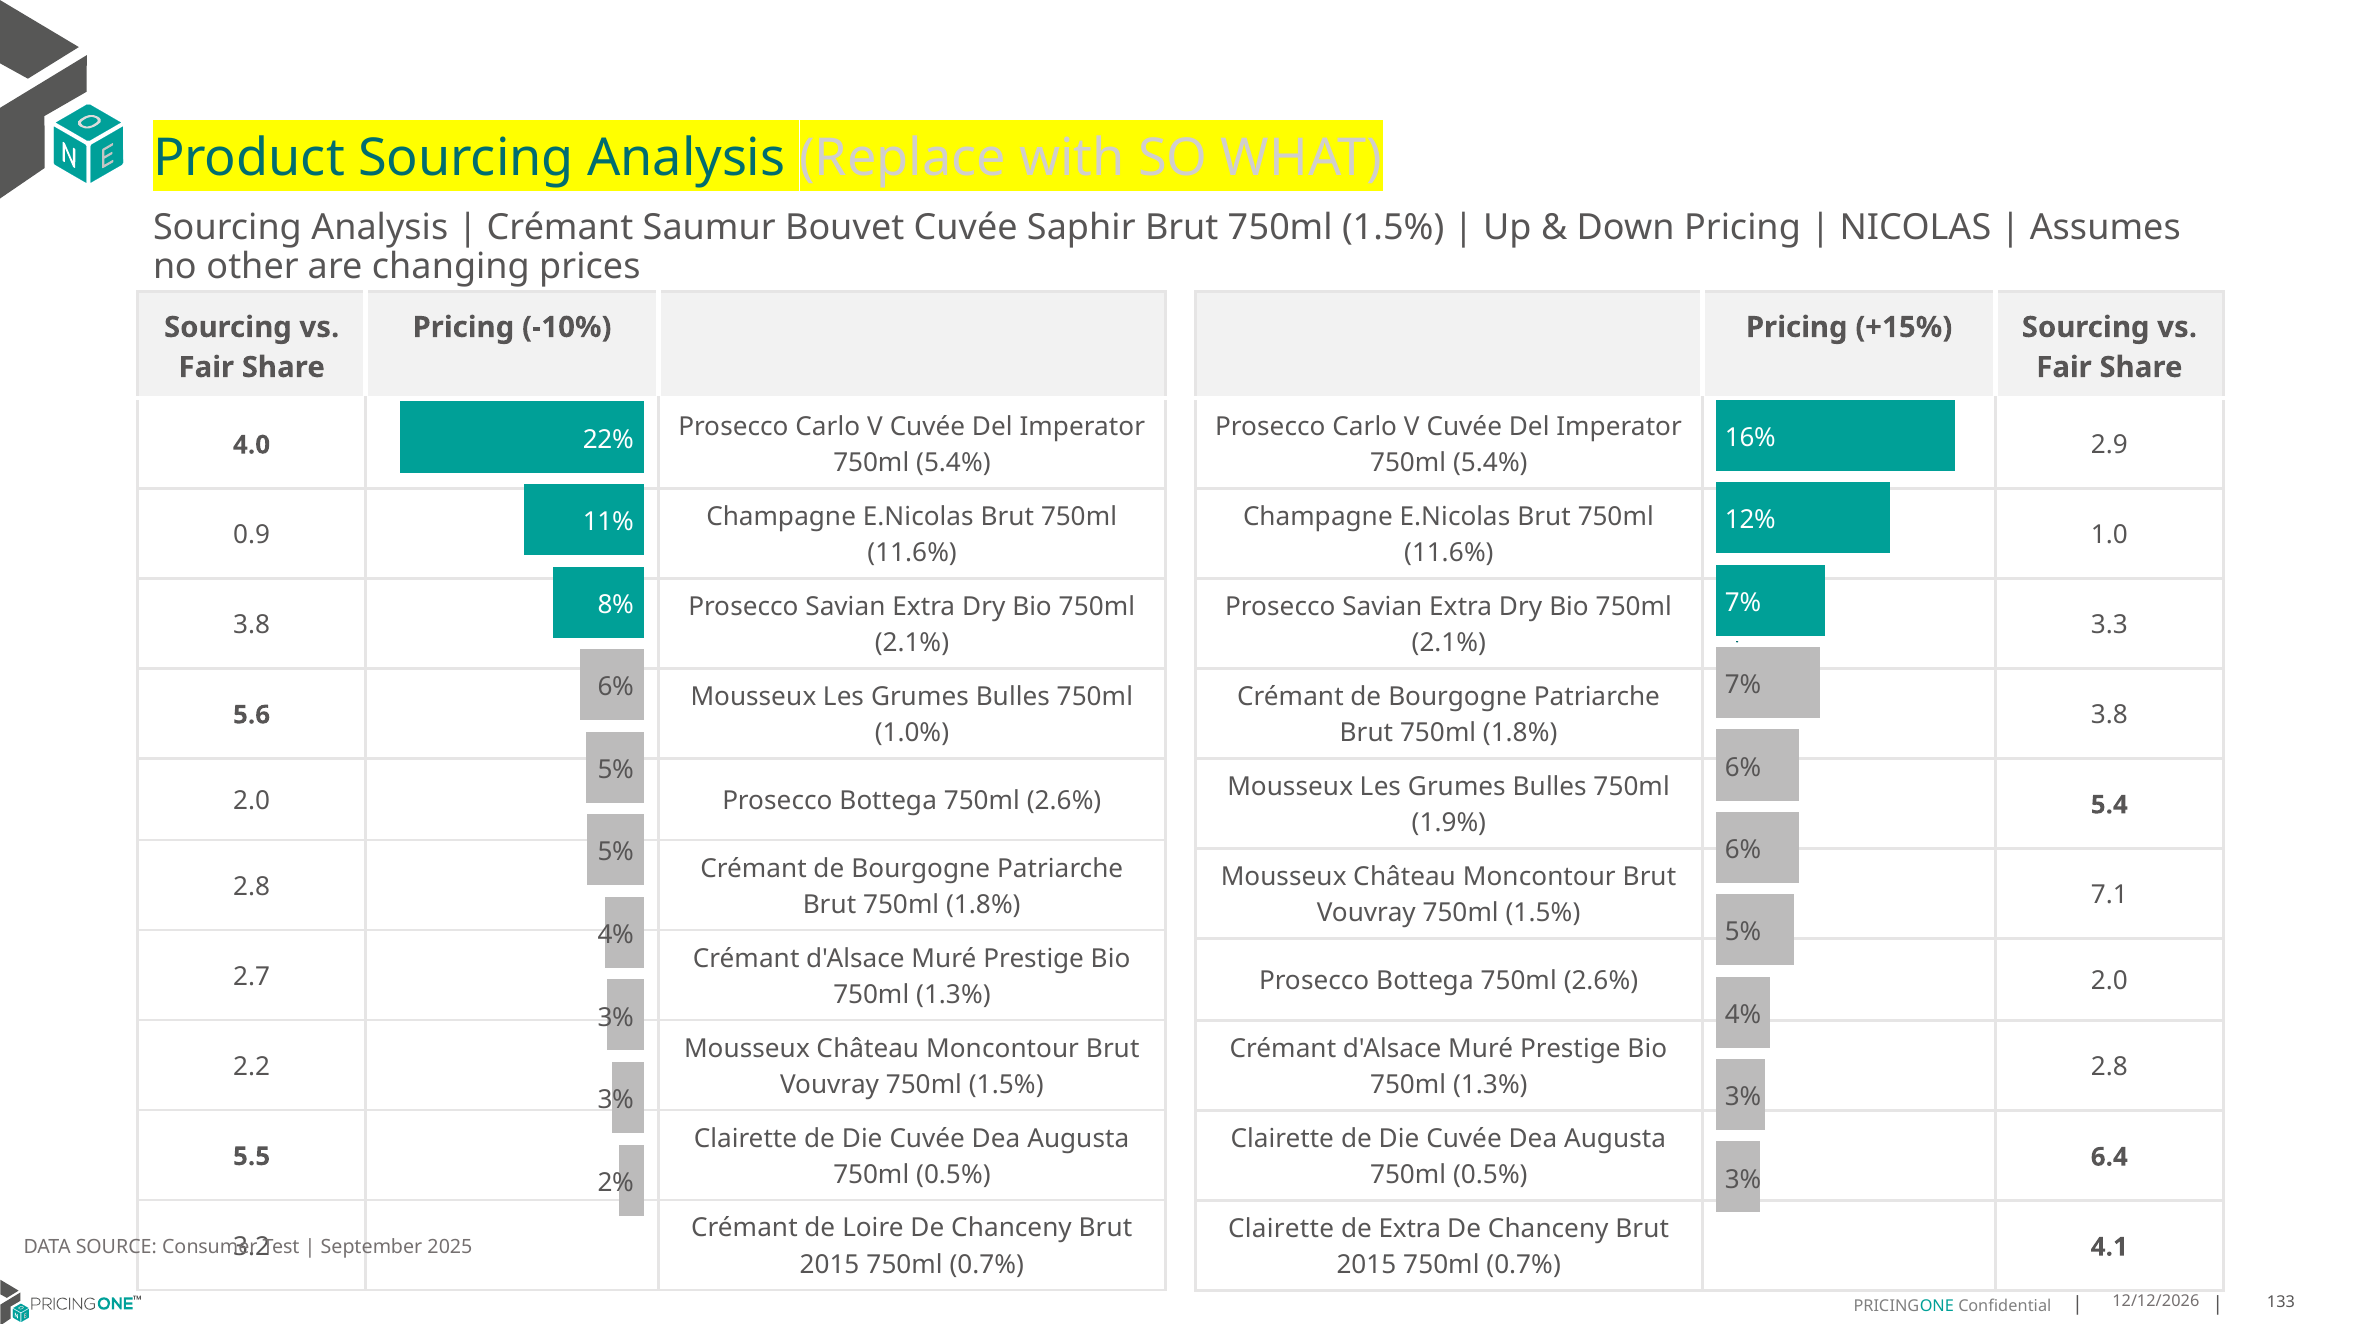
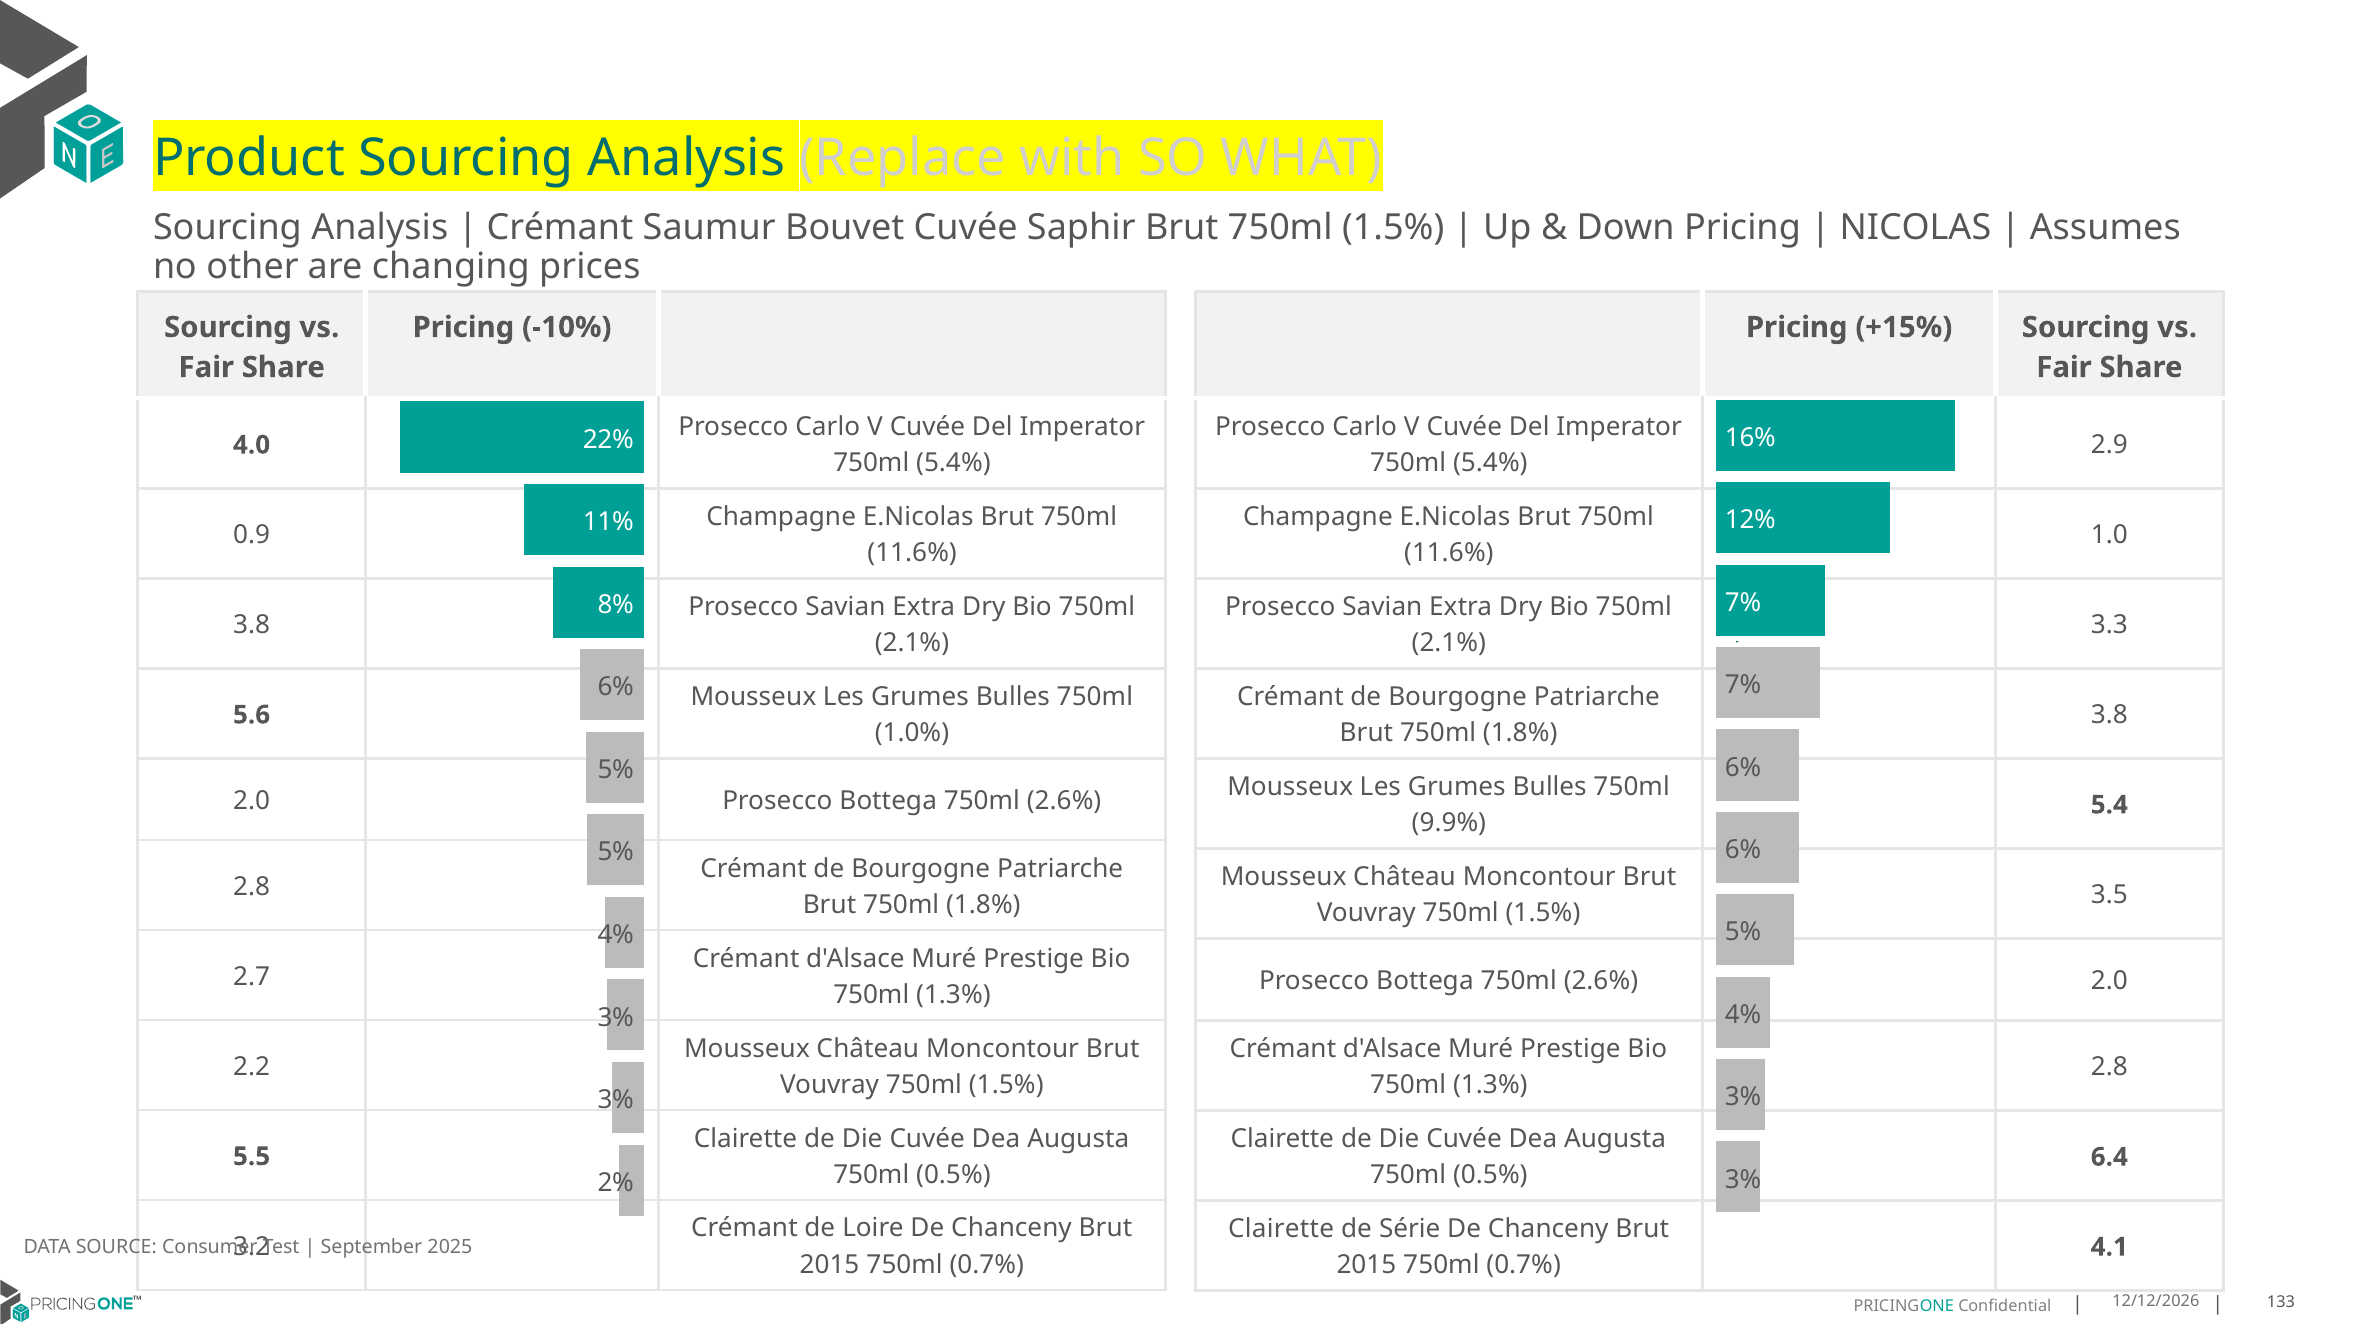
1.9%: 1.9% -> 9.9%
7.1: 7.1 -> 3.5
de Extra: Extra -> Série
